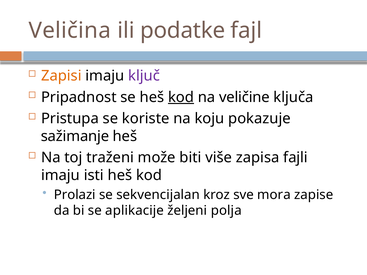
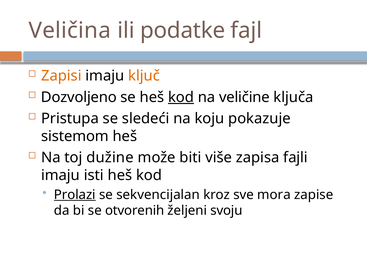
ključ colour: purple -> orange
Pripadnost: Pripadnost -> Dozvoljeno
koriste: koriste -> sledeći
sažimanje: sažimanje -> sistemom
traženi: traženi -> dužine
Prolazi underline: none -> present
aplikacije: aplikacije -> otvorenih
polja: polja -> svoju
